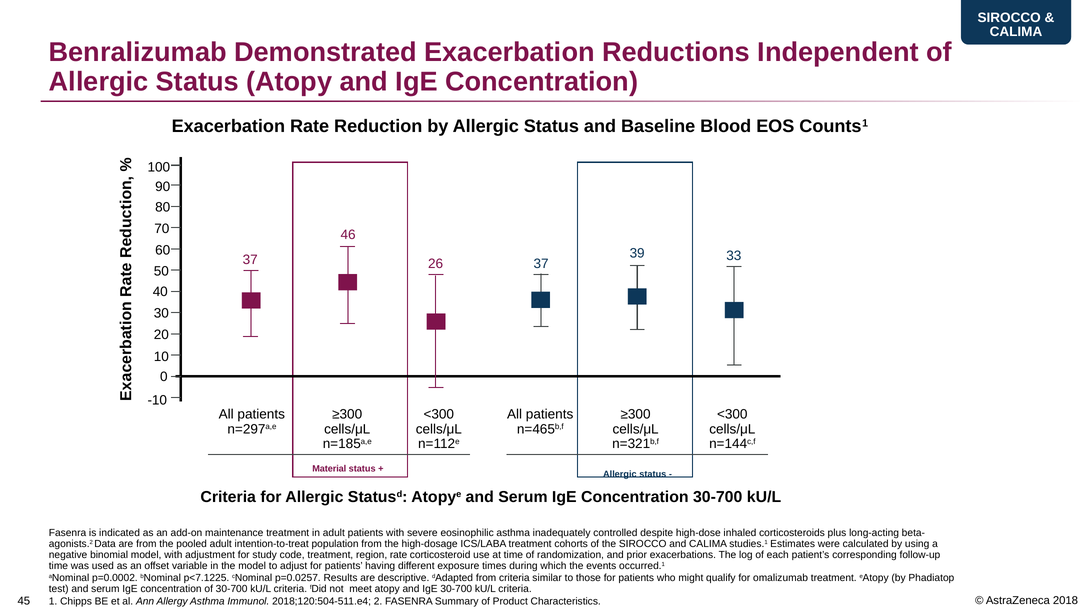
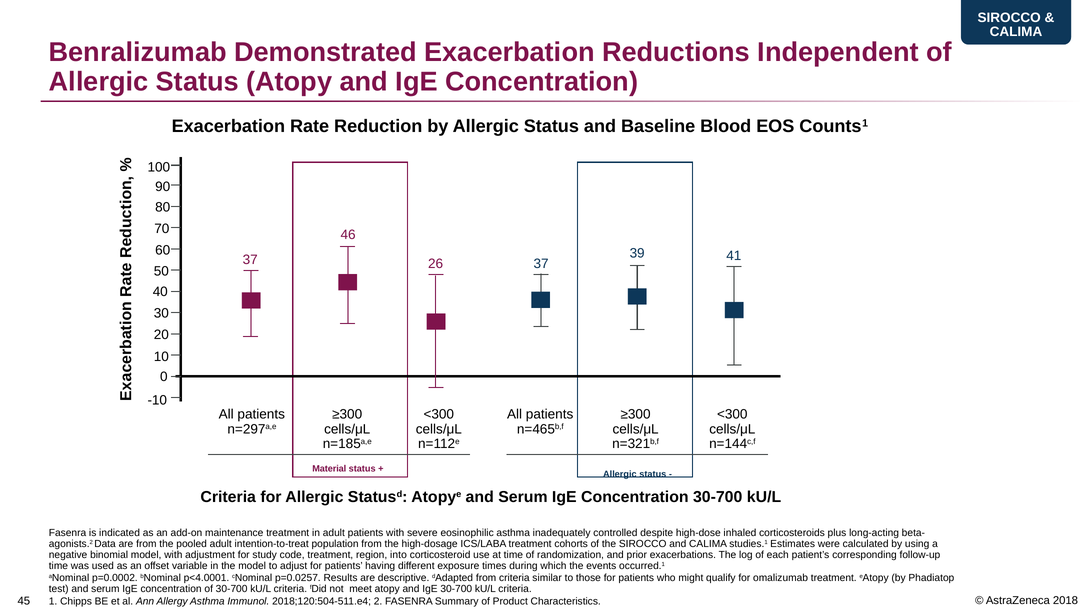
33: 33 -> 41
region rate: rate -> into
p<7.1225: p<7.1225 -> p<4.0001
